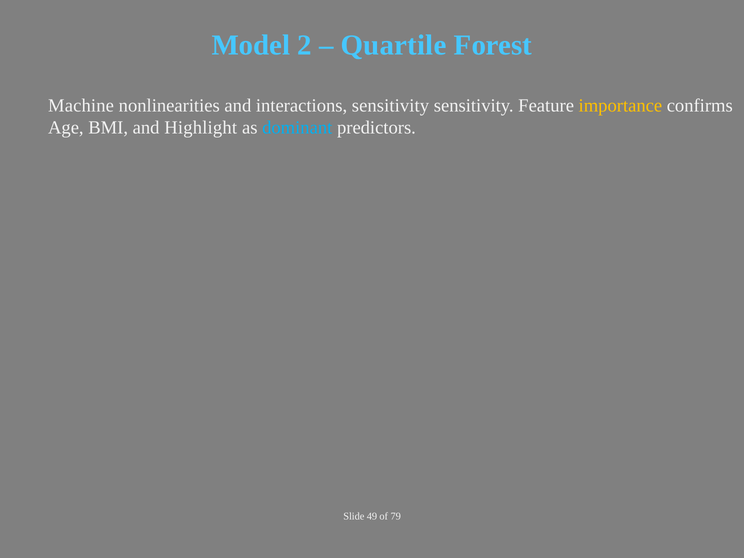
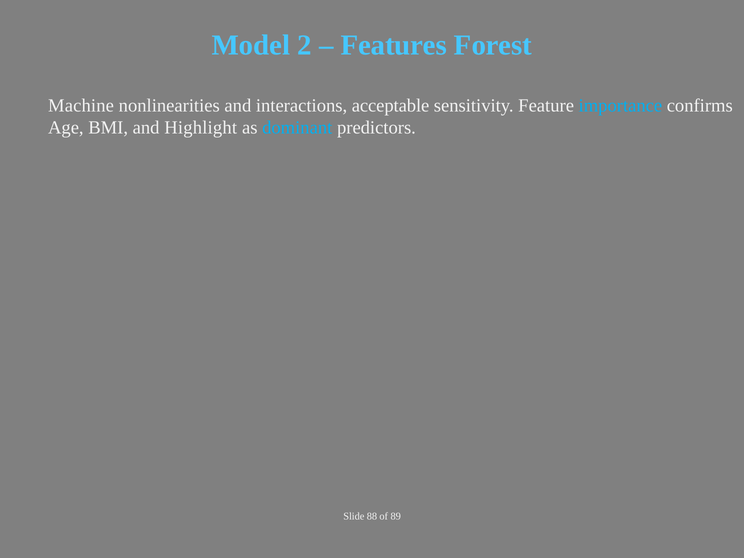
Quartile: Quartile -> Features
interactions sensitivity: sensitivity -> acceptable
importance colour: yellow -> light blue
49: 49 -> 88
79: 79 -> 89
